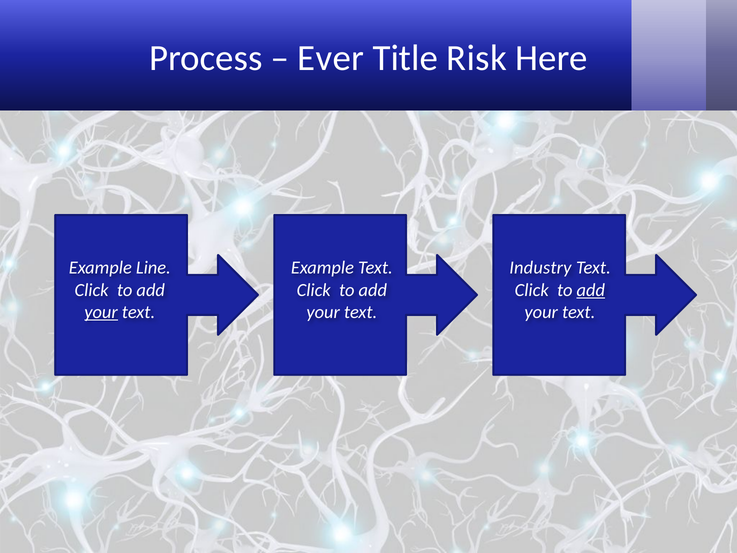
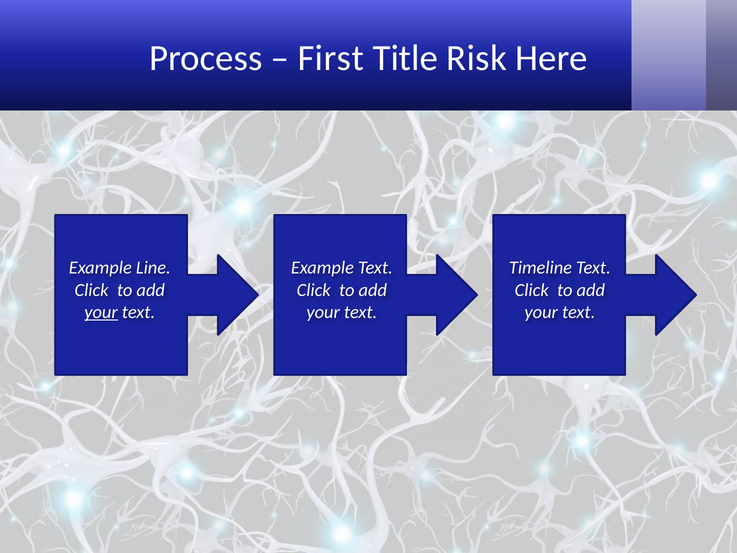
Ever: Ever -> First
Industry: Industry -> Timeline
add at (591, 290) underline: present -> none
